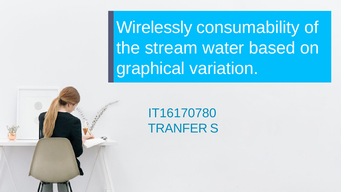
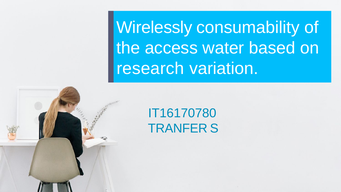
stream: stream -> access
graphical: graphical -> research
